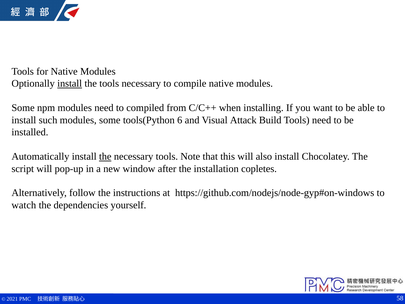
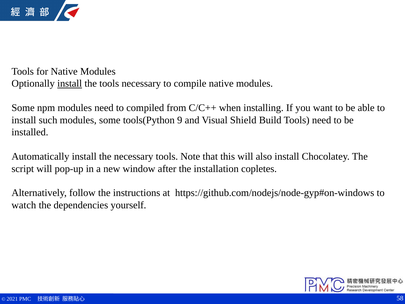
6: 6 -> 9
Attack: Attack -> Shield
the at (105, 156) underline: present -> none
